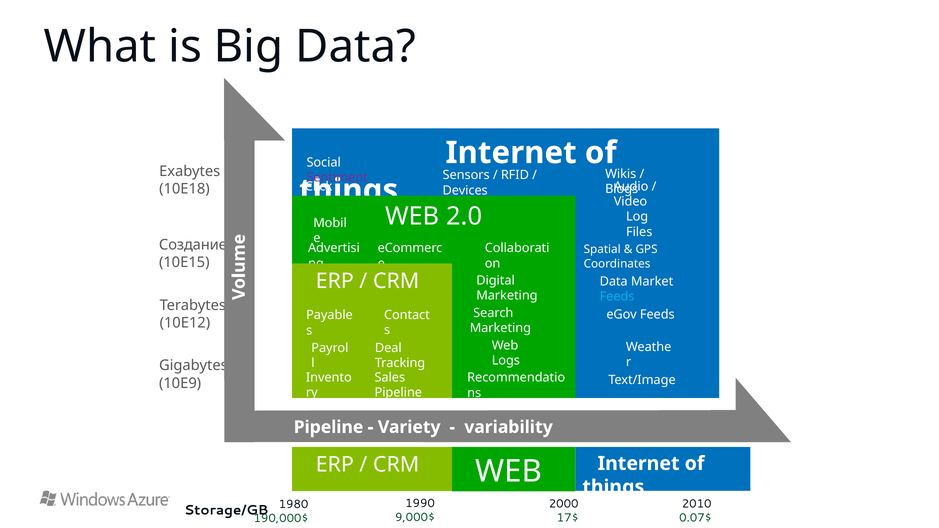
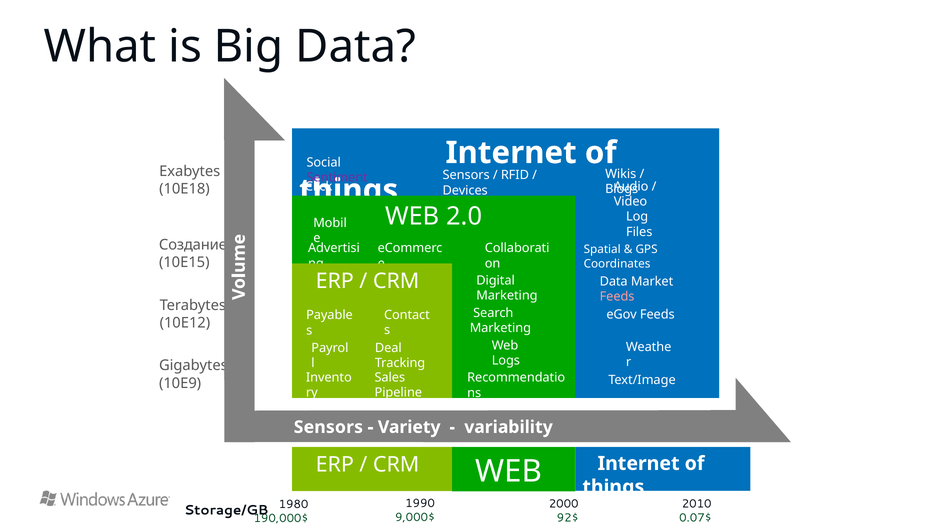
Feeds at (617, 297) colour: light blue -> pink
Pipeline at (329, 427): Pipeline -> Sensors
17$: 17$ -> 92$
